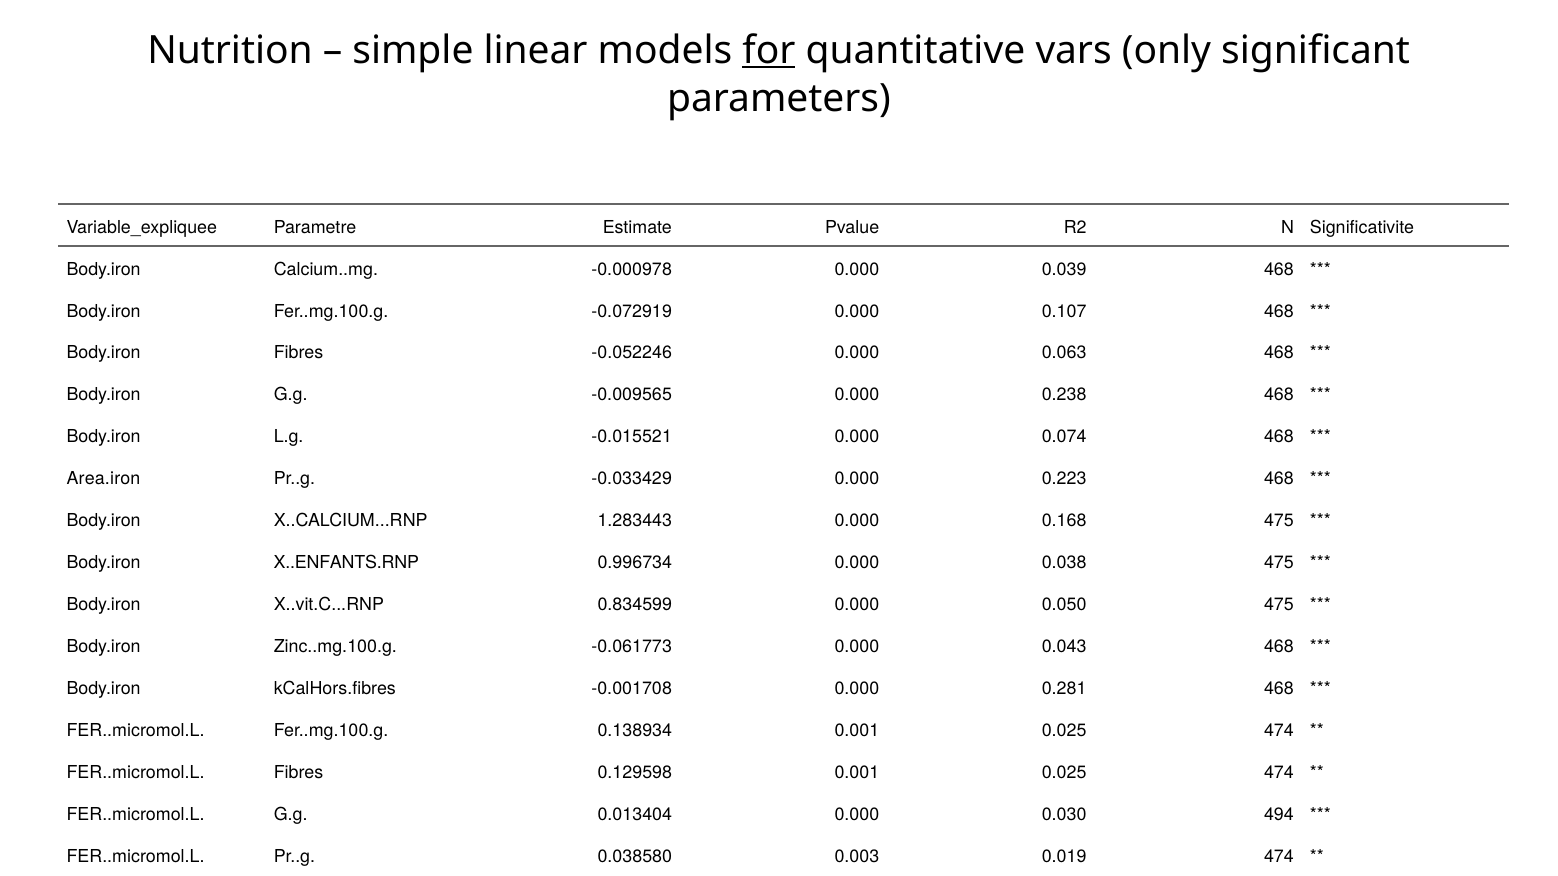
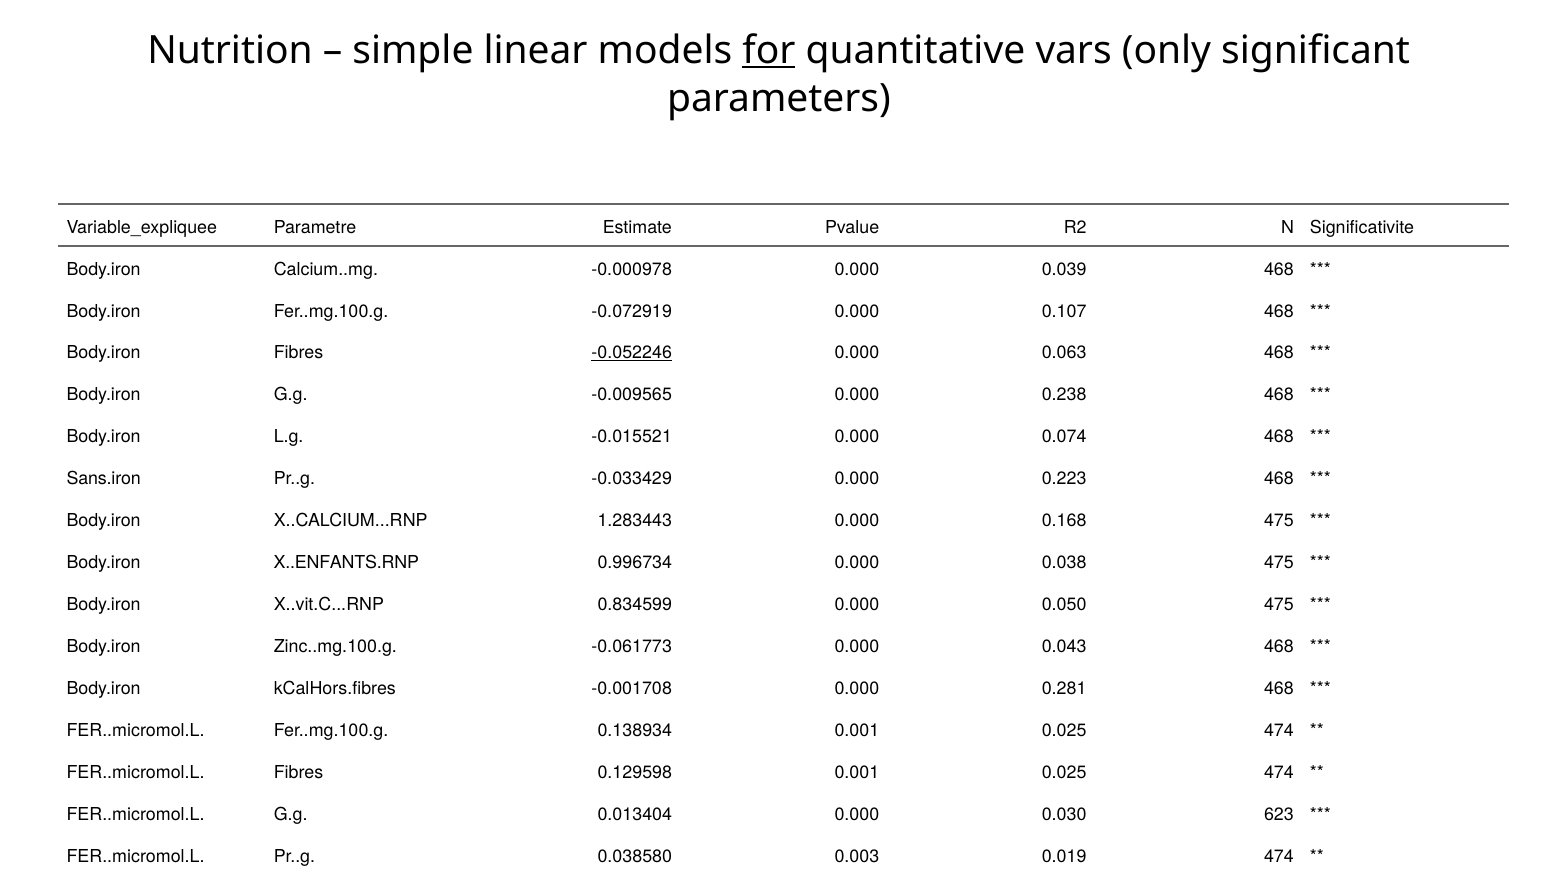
-0.052246 underline: none -> present
Area.iron: Area.iron -> Sans.iron
494: 494 -> 623
